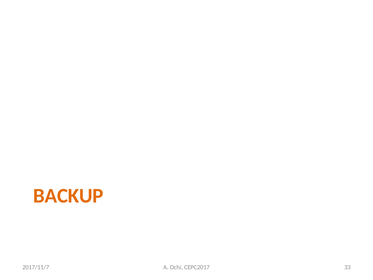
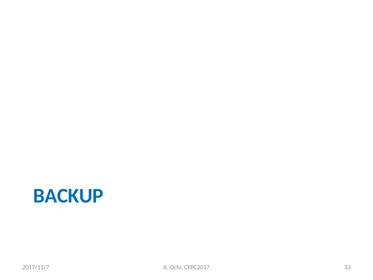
BACKUP colour: orange -> blue
